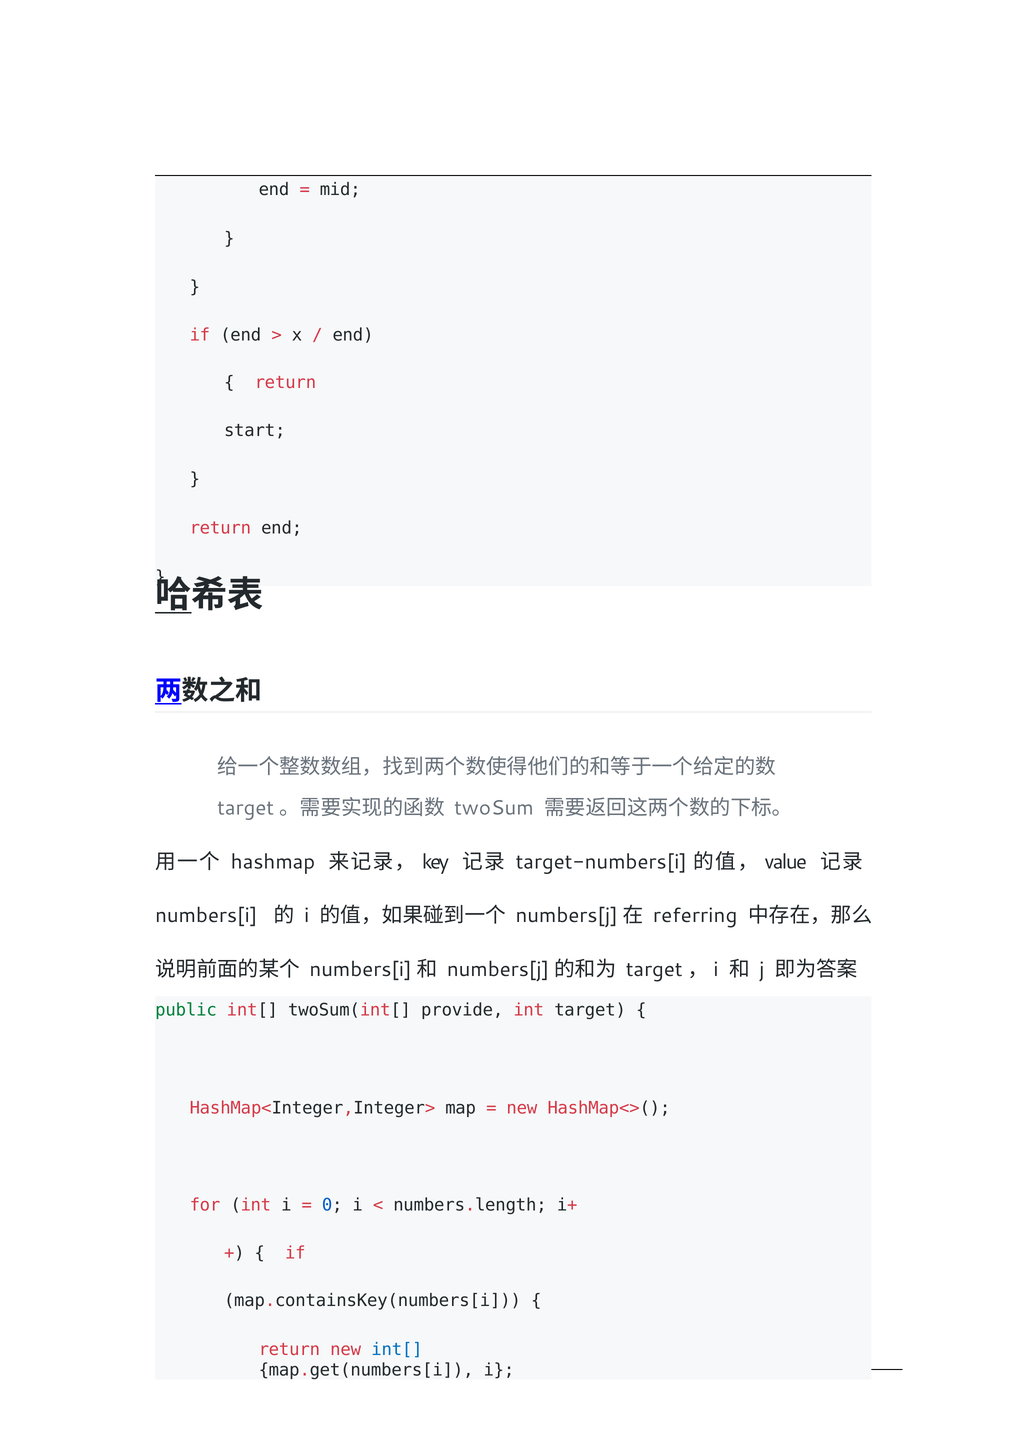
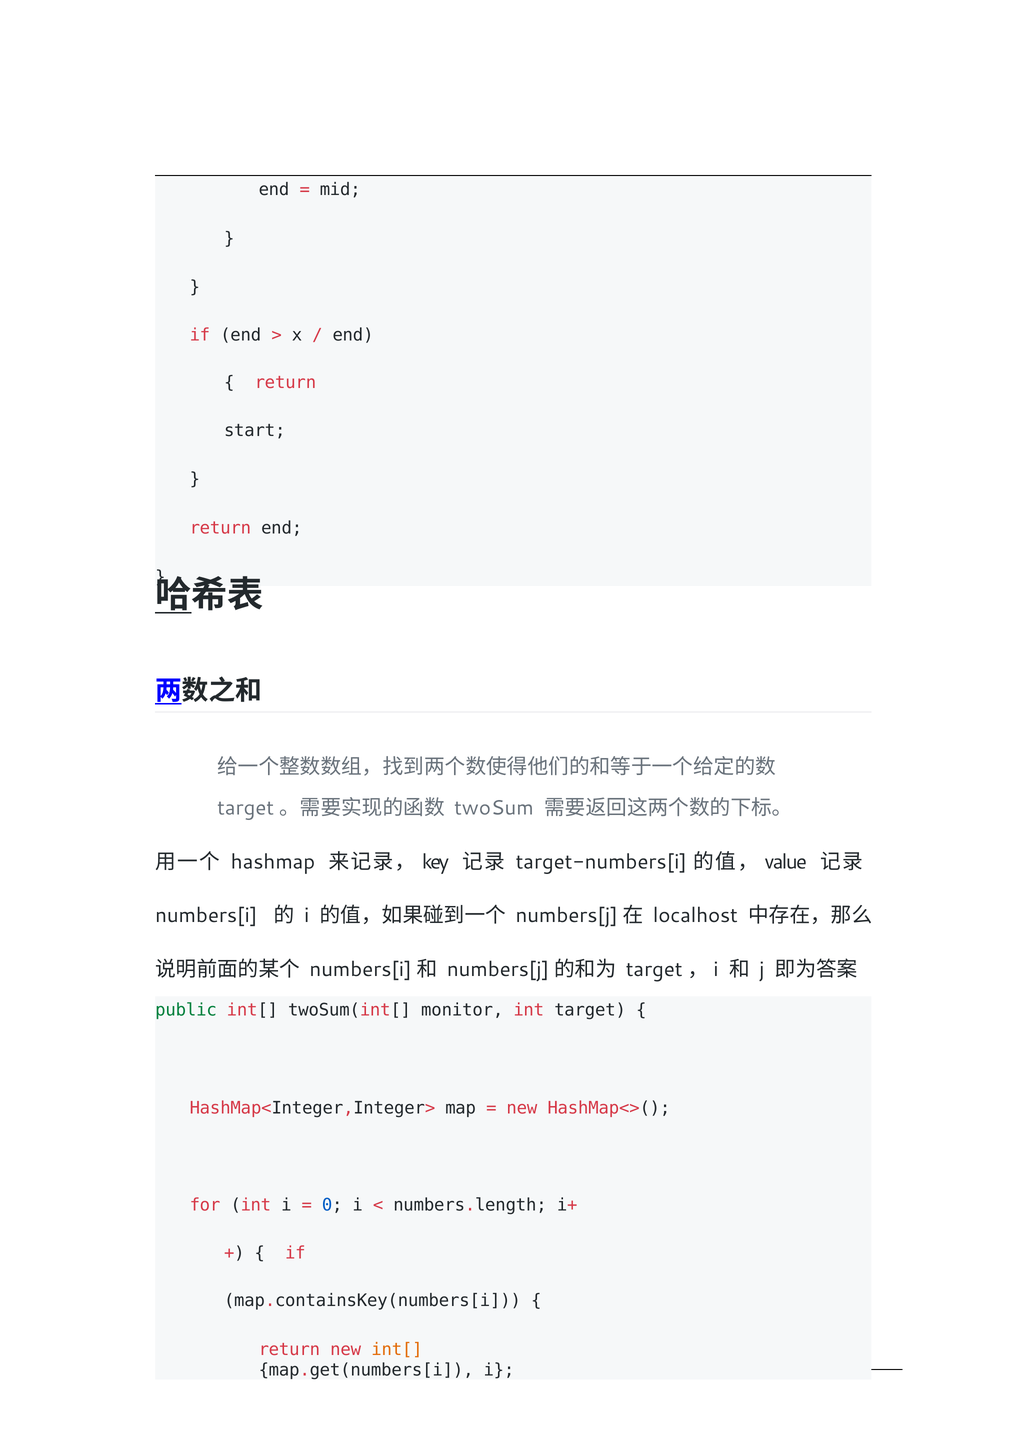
referring: referring -> localhost
provide: provide -> monitor
int[ at (397, 1349) colour: blue -> orange
